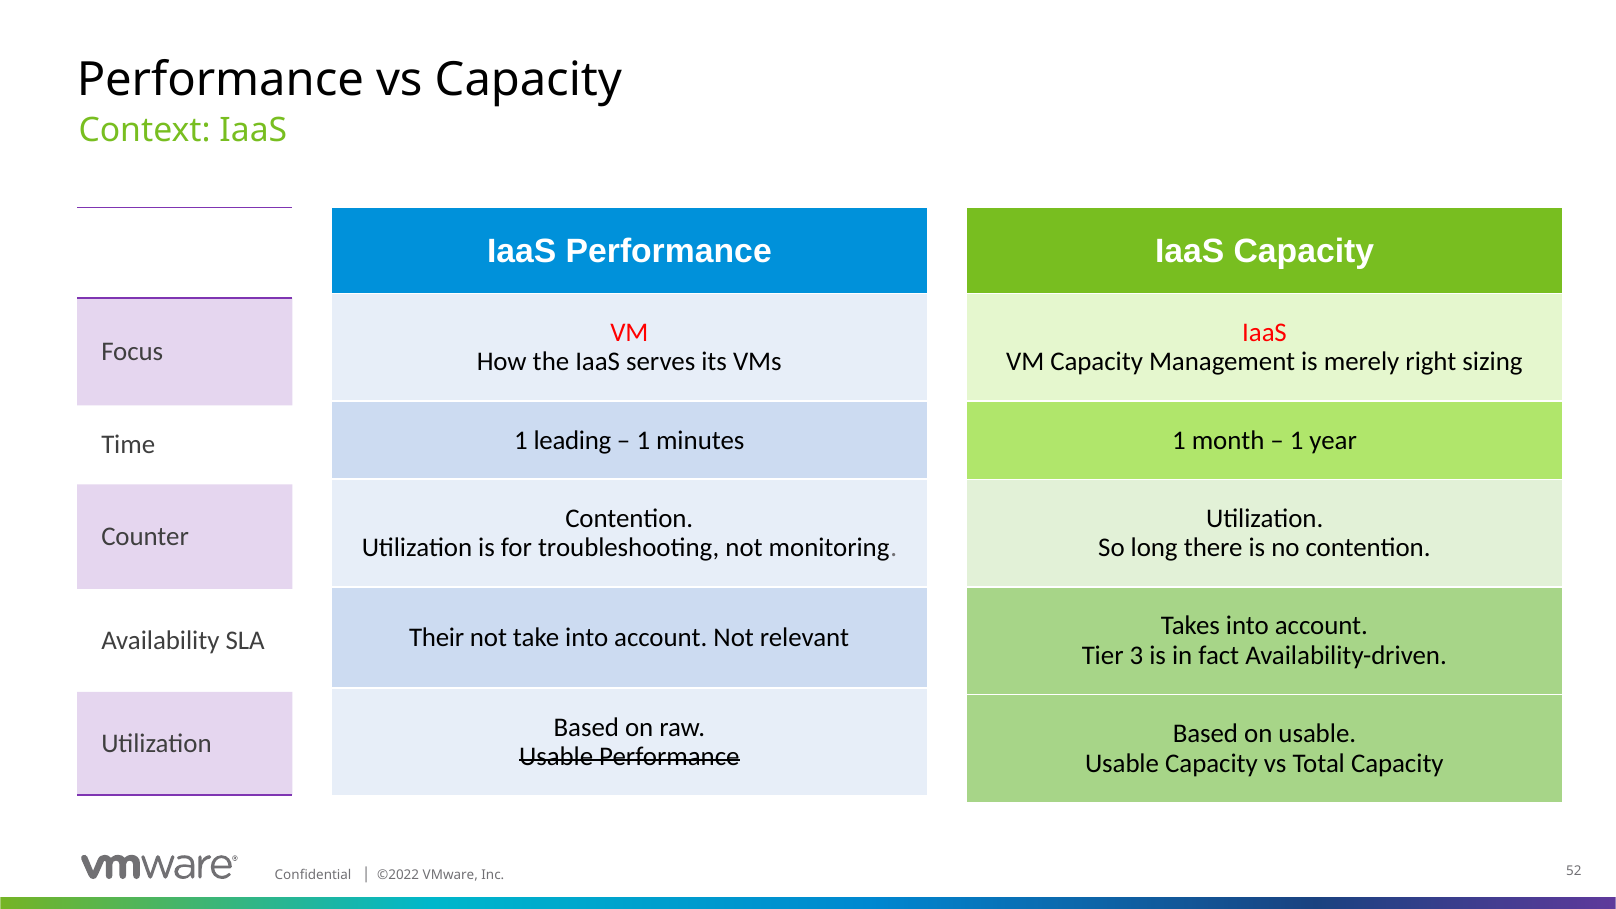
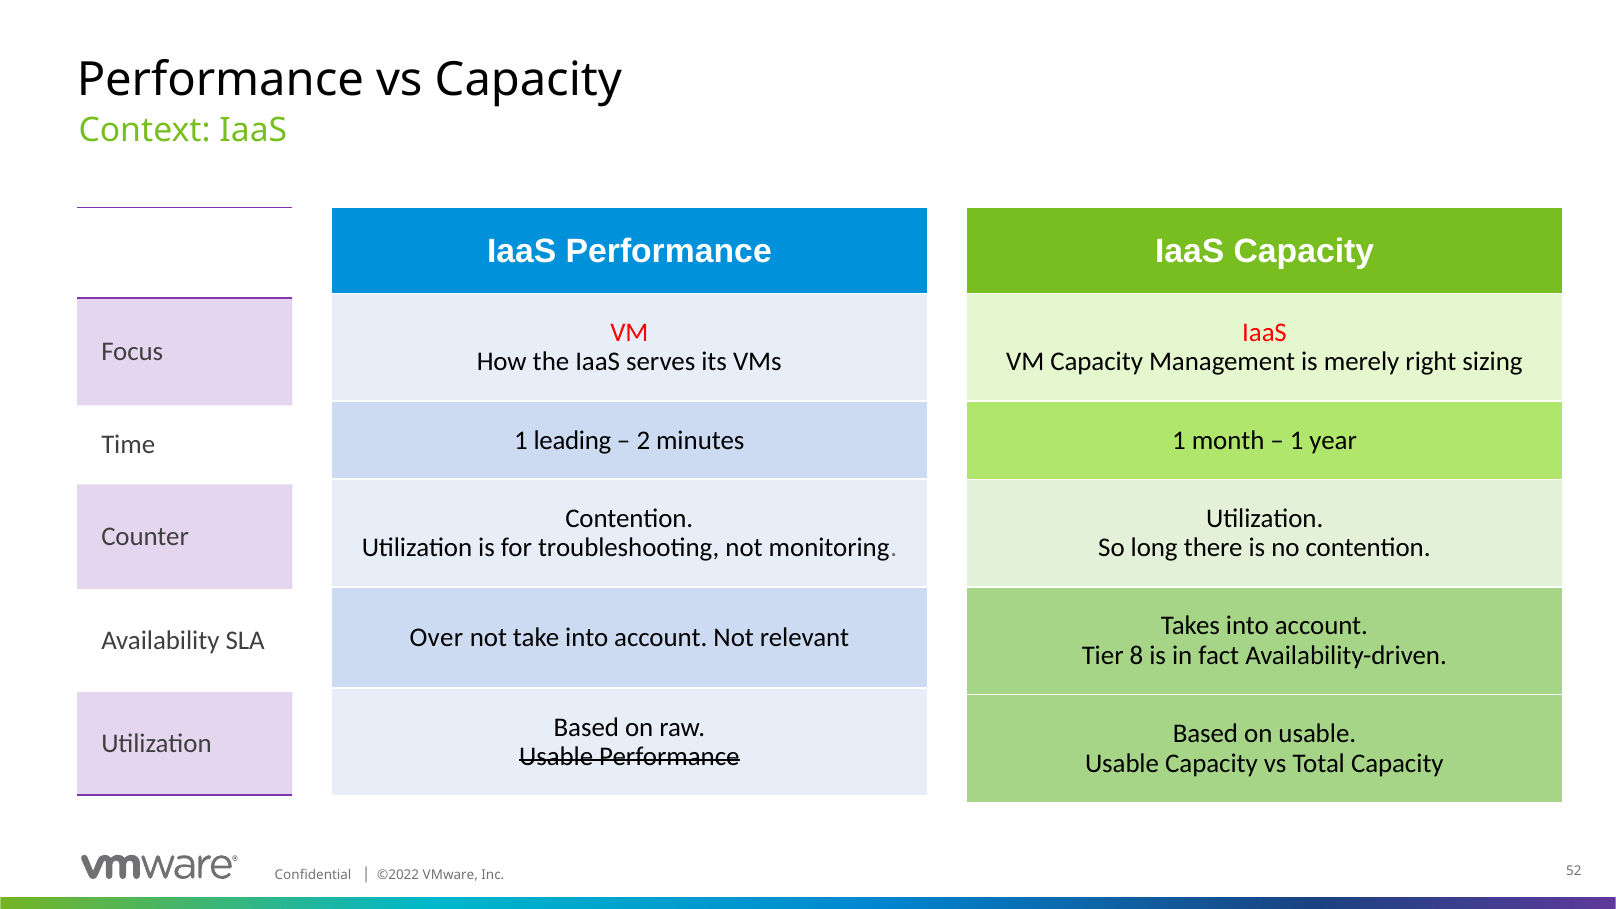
1 at (643, 440): 1 -> 2
Their: Their -> Over
3: 3 -> 8
